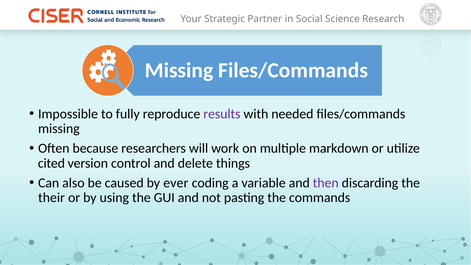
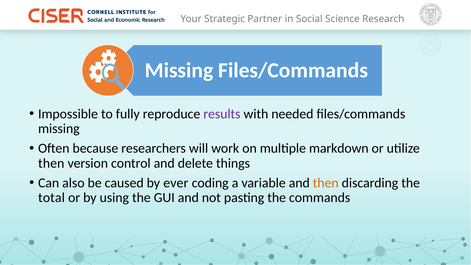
cited at (51, 163): cited -> then
then at (326, 183) colour: purple -> orange
their: their -> total
